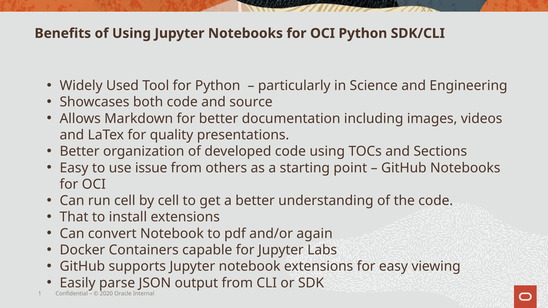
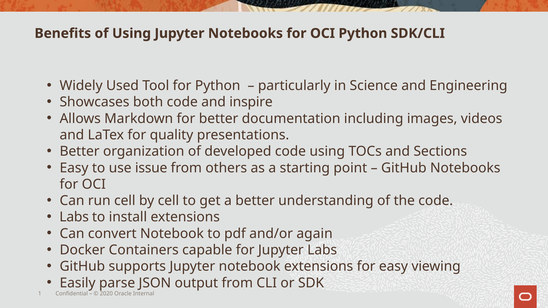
source: source -> inspire
That at (74, 217): That -> Labs
